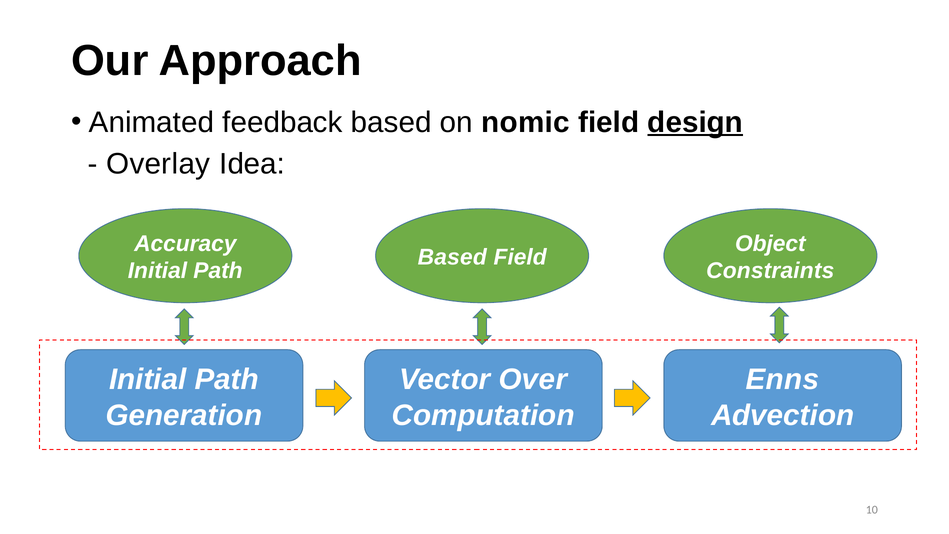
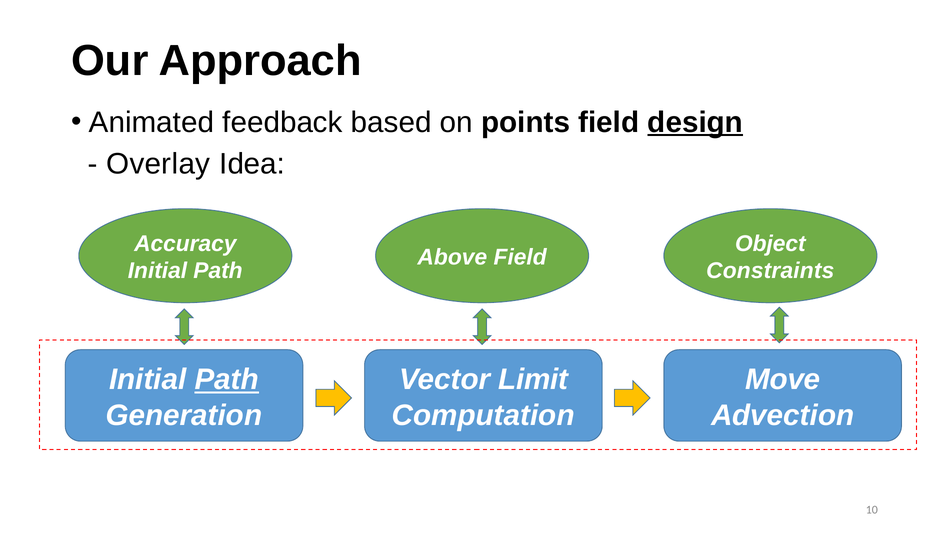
nomic: nomic -> points
Based at (452, 257): Based -> Above
Path at (227, 380) underline: none -> present
Over: Over -> Limit
Enns: Enns -> Move
